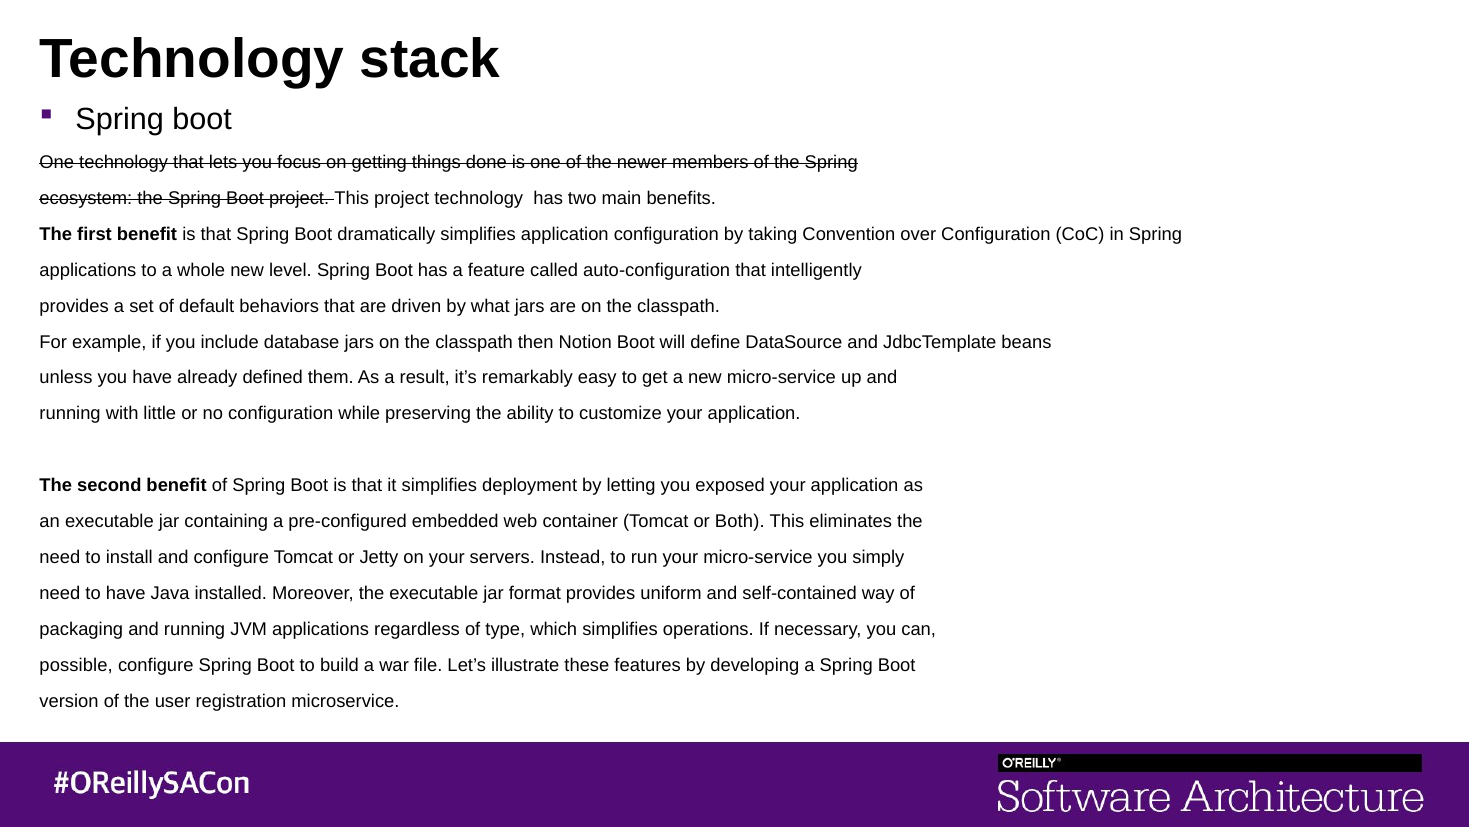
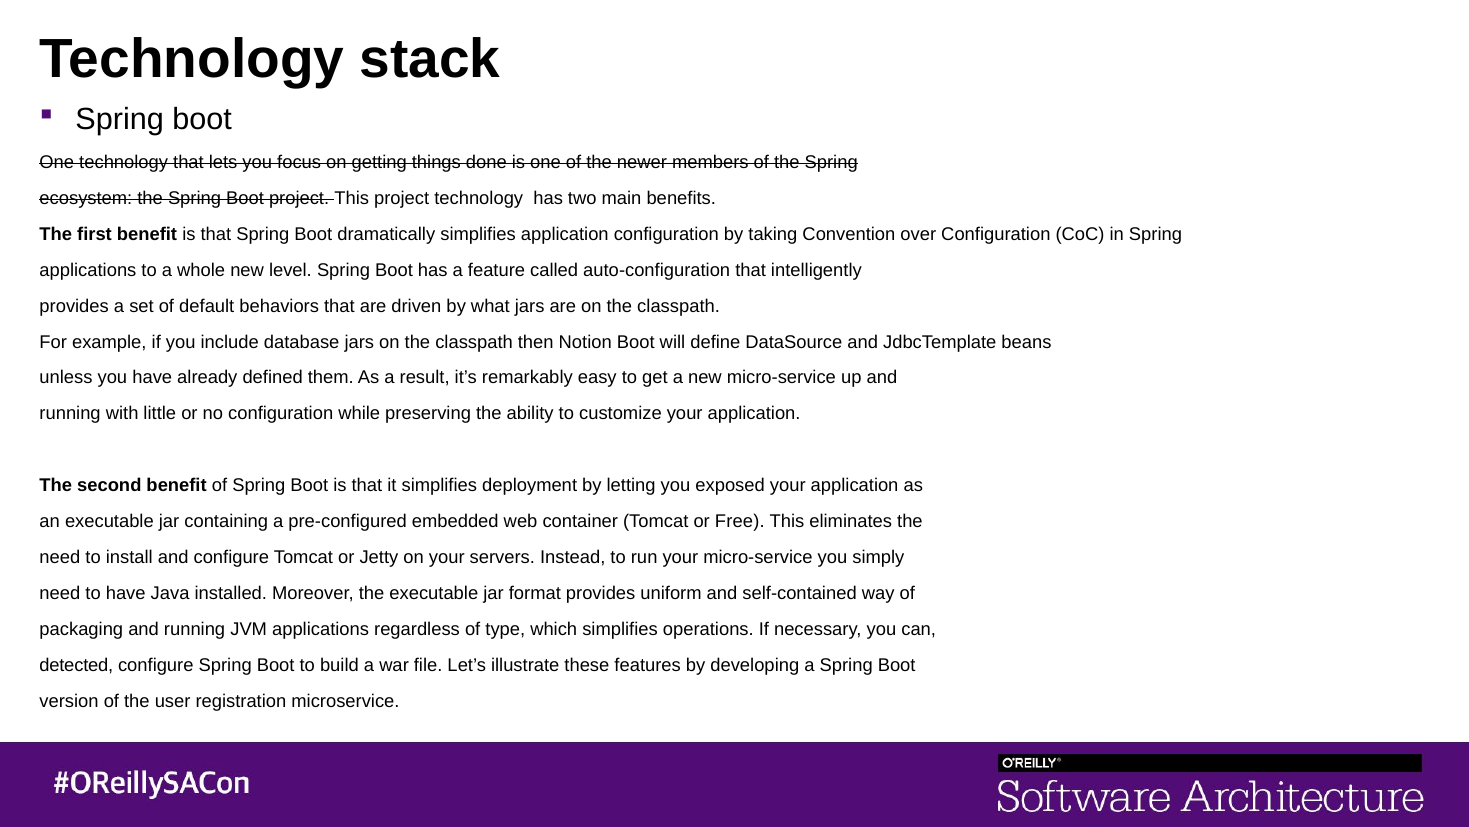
Both: Both -> Free
possible: possible -> detected
